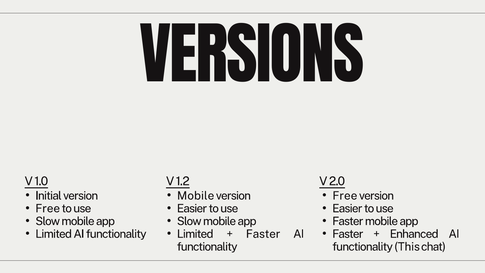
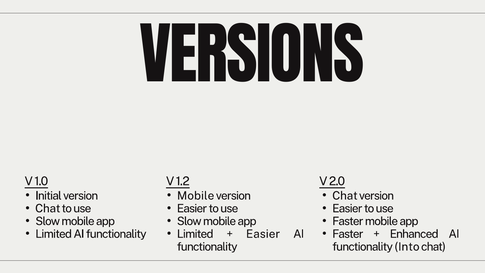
Free at (345, 196): Free -> Chat
Free at (48, 208): Free -> Chat
Faster at (263, 234): Faster -> Easier
This: This -> Into
